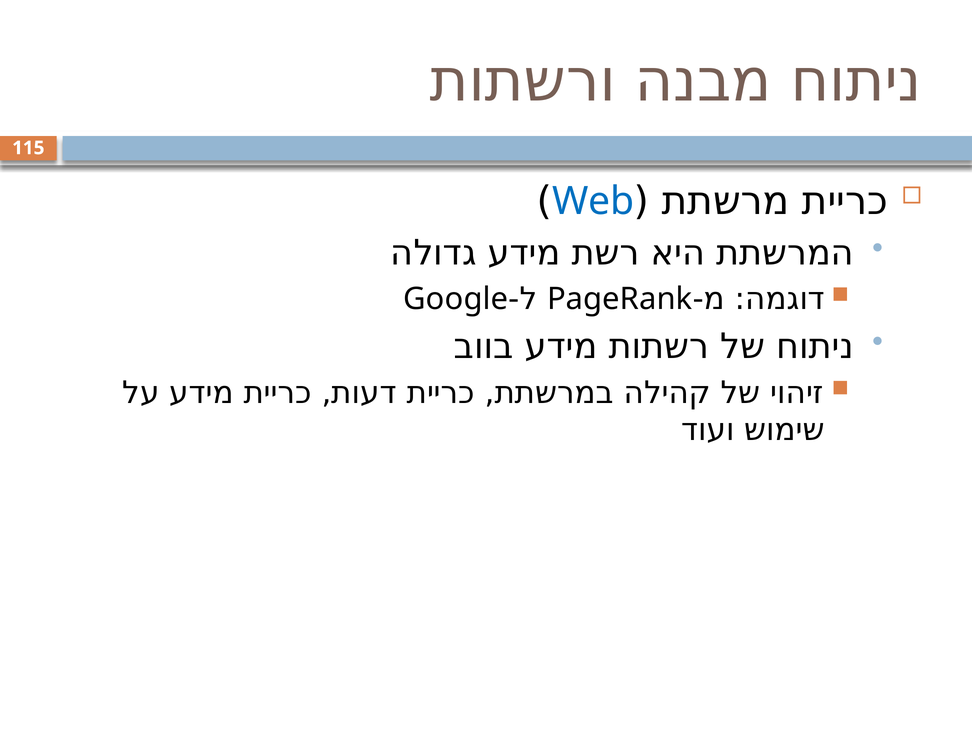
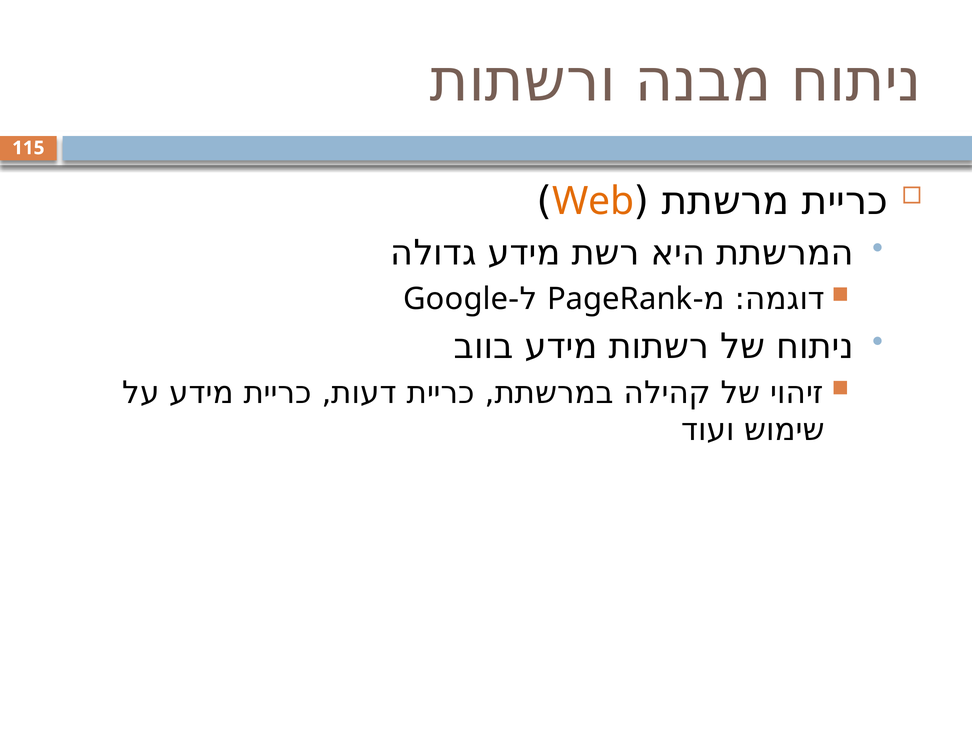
Web colour: blue -> orange
